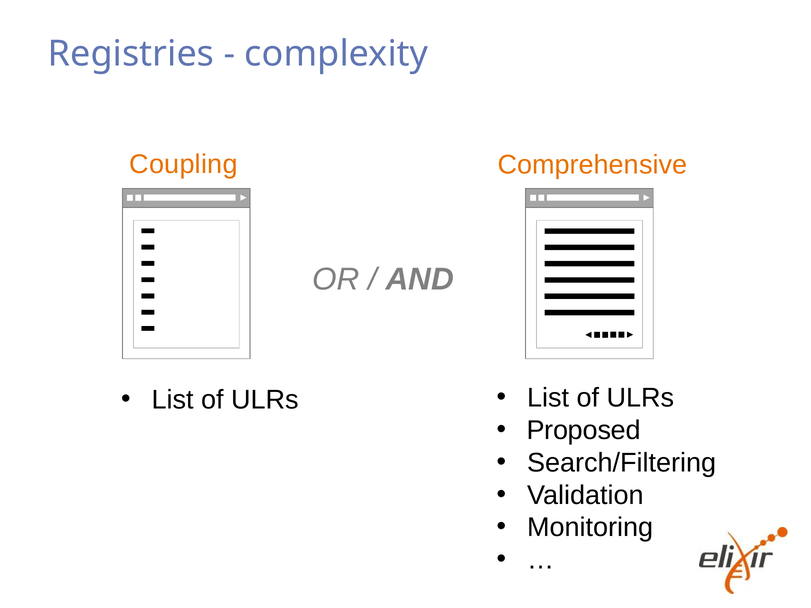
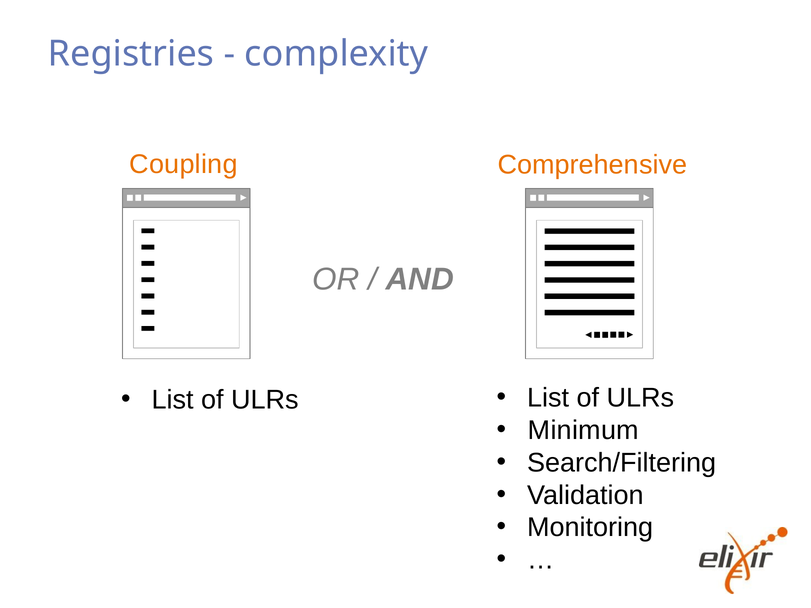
Proposed: Proposed -> Minimum
